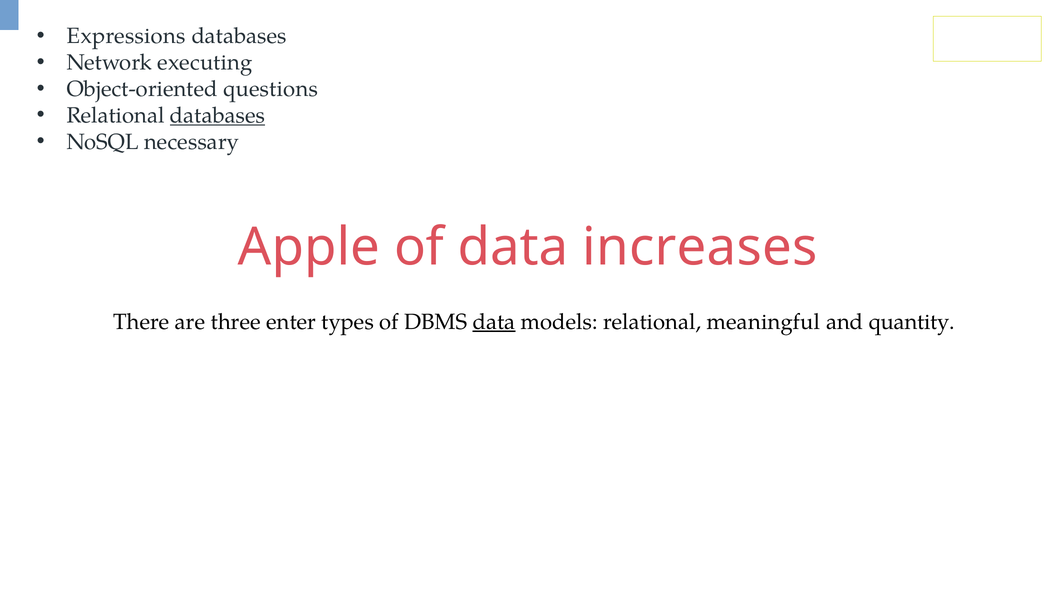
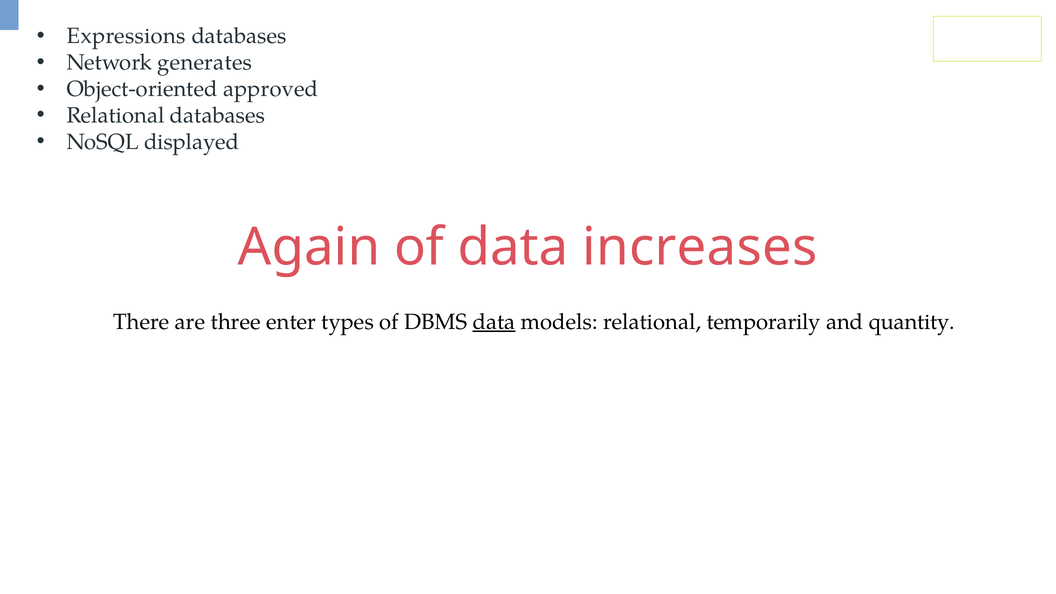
executing: executing -> generates
questions: questions -> approved
databases at (218, 115) underline: present -> none
necessary: necessary -> displayed
Apple: Apple -> Again
meaningful: meaningful -> temporarily
